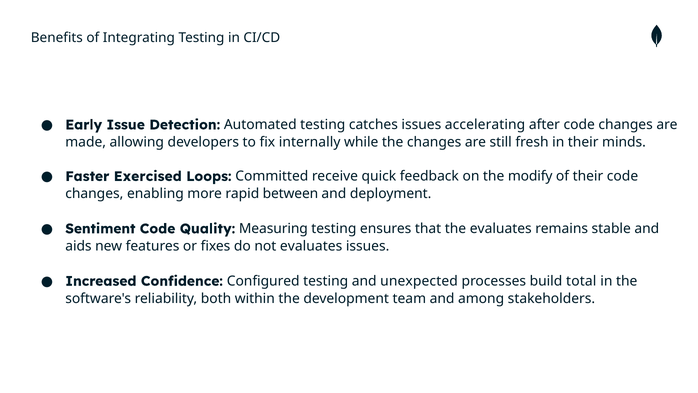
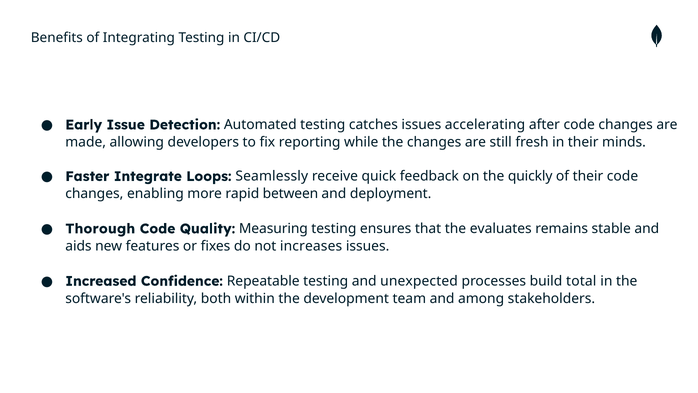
internally: internally -> reporting
Exercised: Exercised -> Integrate
Committed: Committed -> Seamlessly
modify: modify -> quickly
Sentiment: Sentiment -> Thorough
not evaluates: evaluates -> increases
Configured: Configured -> Repeatable
